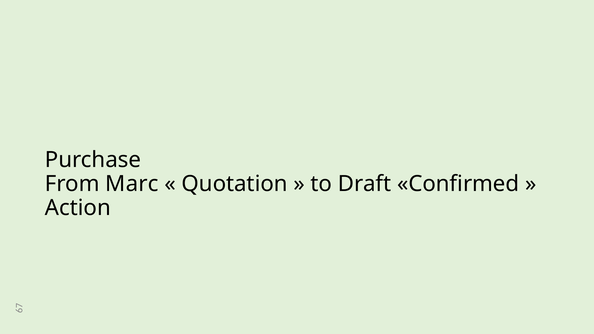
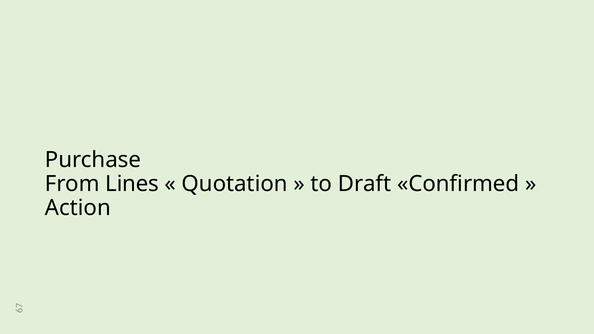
Marc: Marc -> Lines
